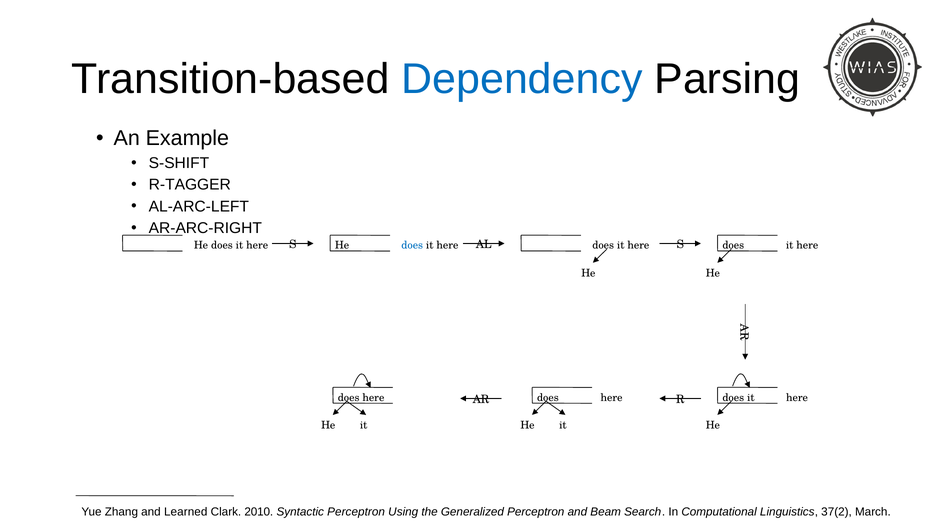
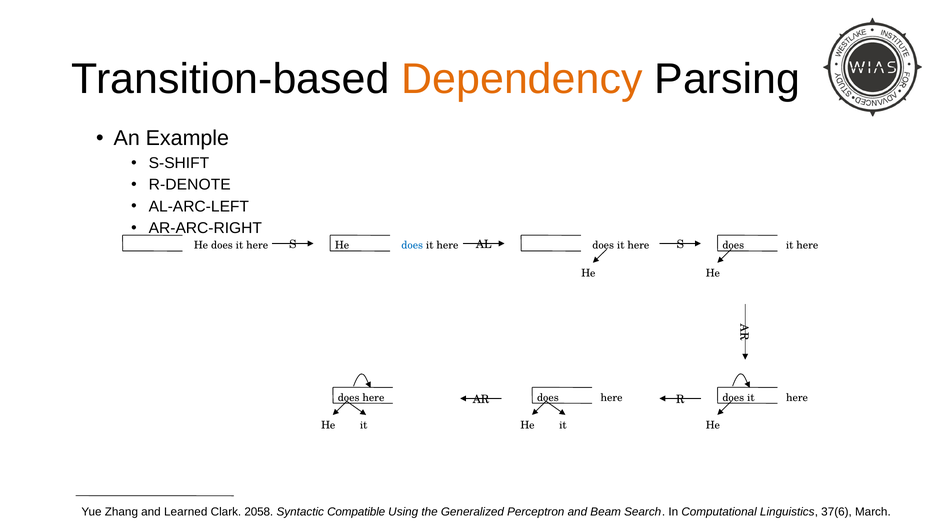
Dependency colour: blue -> orange
R-TAGGER: R-TAGGER -> R-DENOTE
2010: 2010 -> 2058
Syntactic Perceptron: Perceptron -> Compatible
37(2: 37(2 -> 37(6
